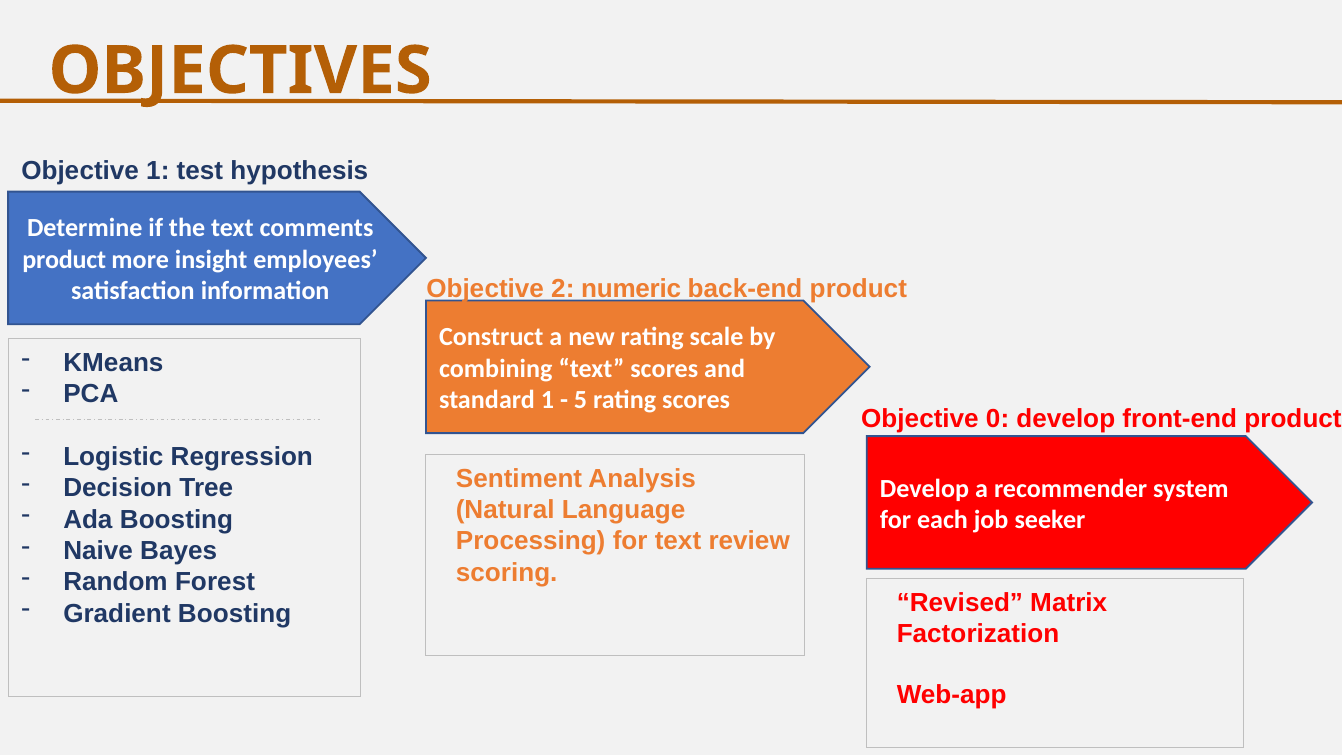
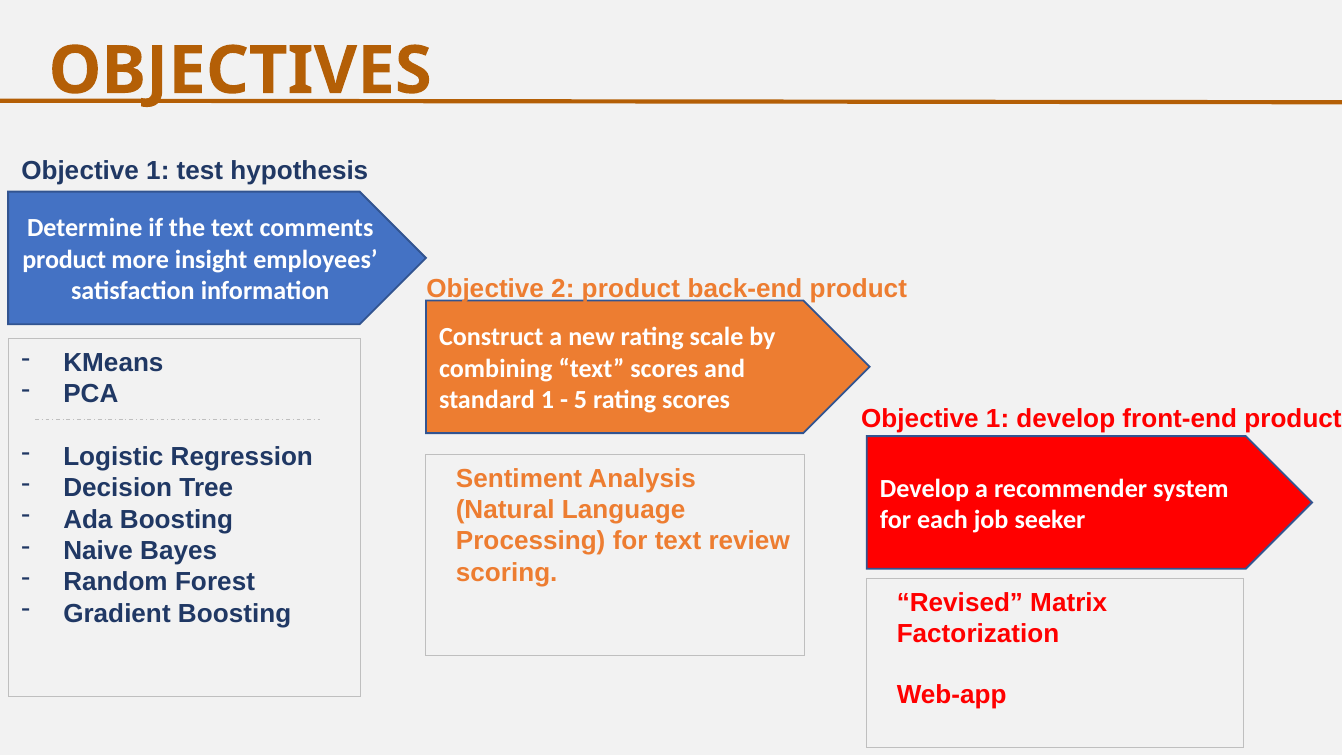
2 numeric: numeric -> product
0 at (998, 419): 0 -> 1
